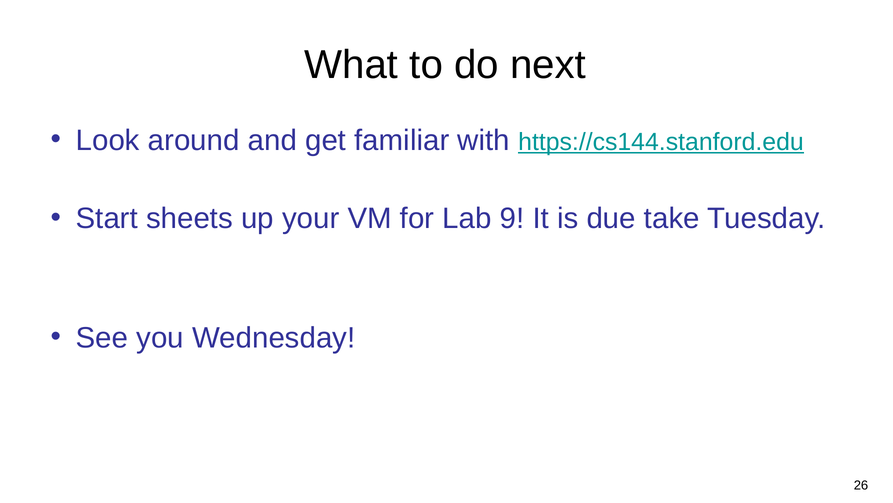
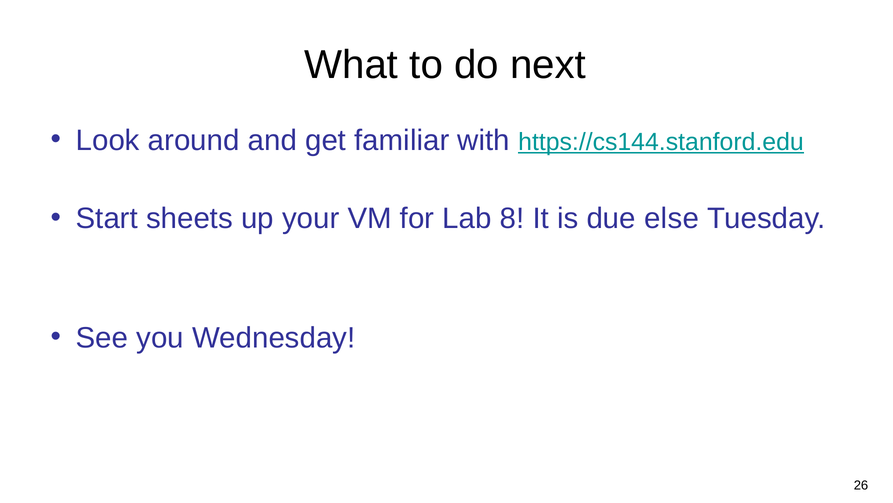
9: 9 -> 8
take: take -> else
